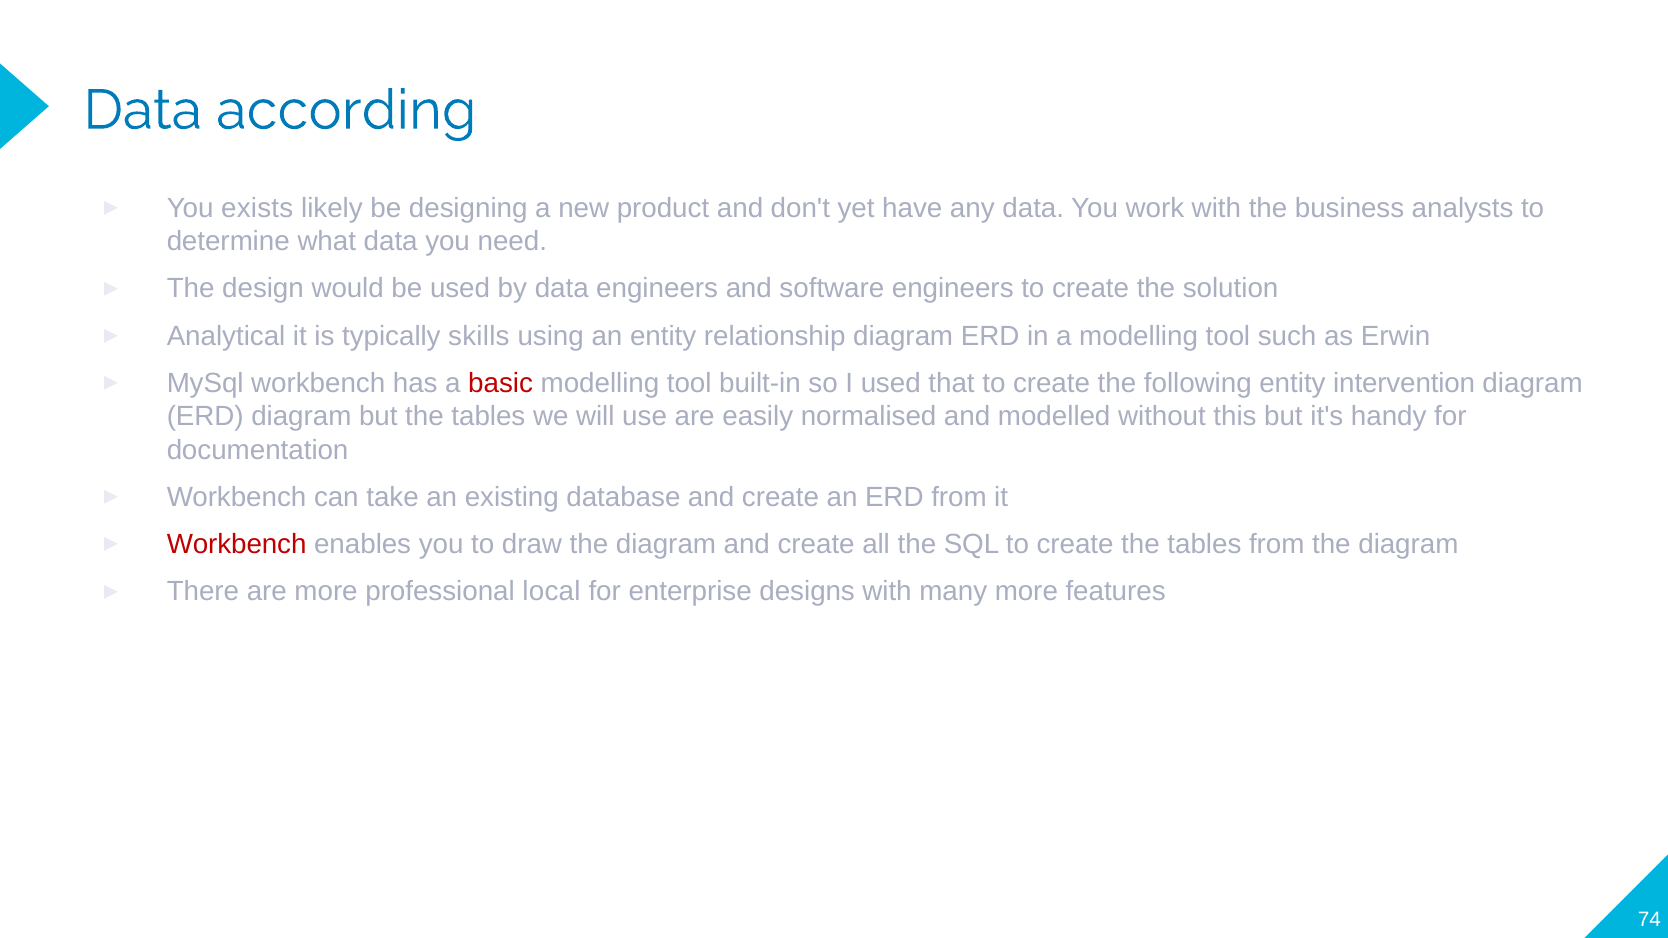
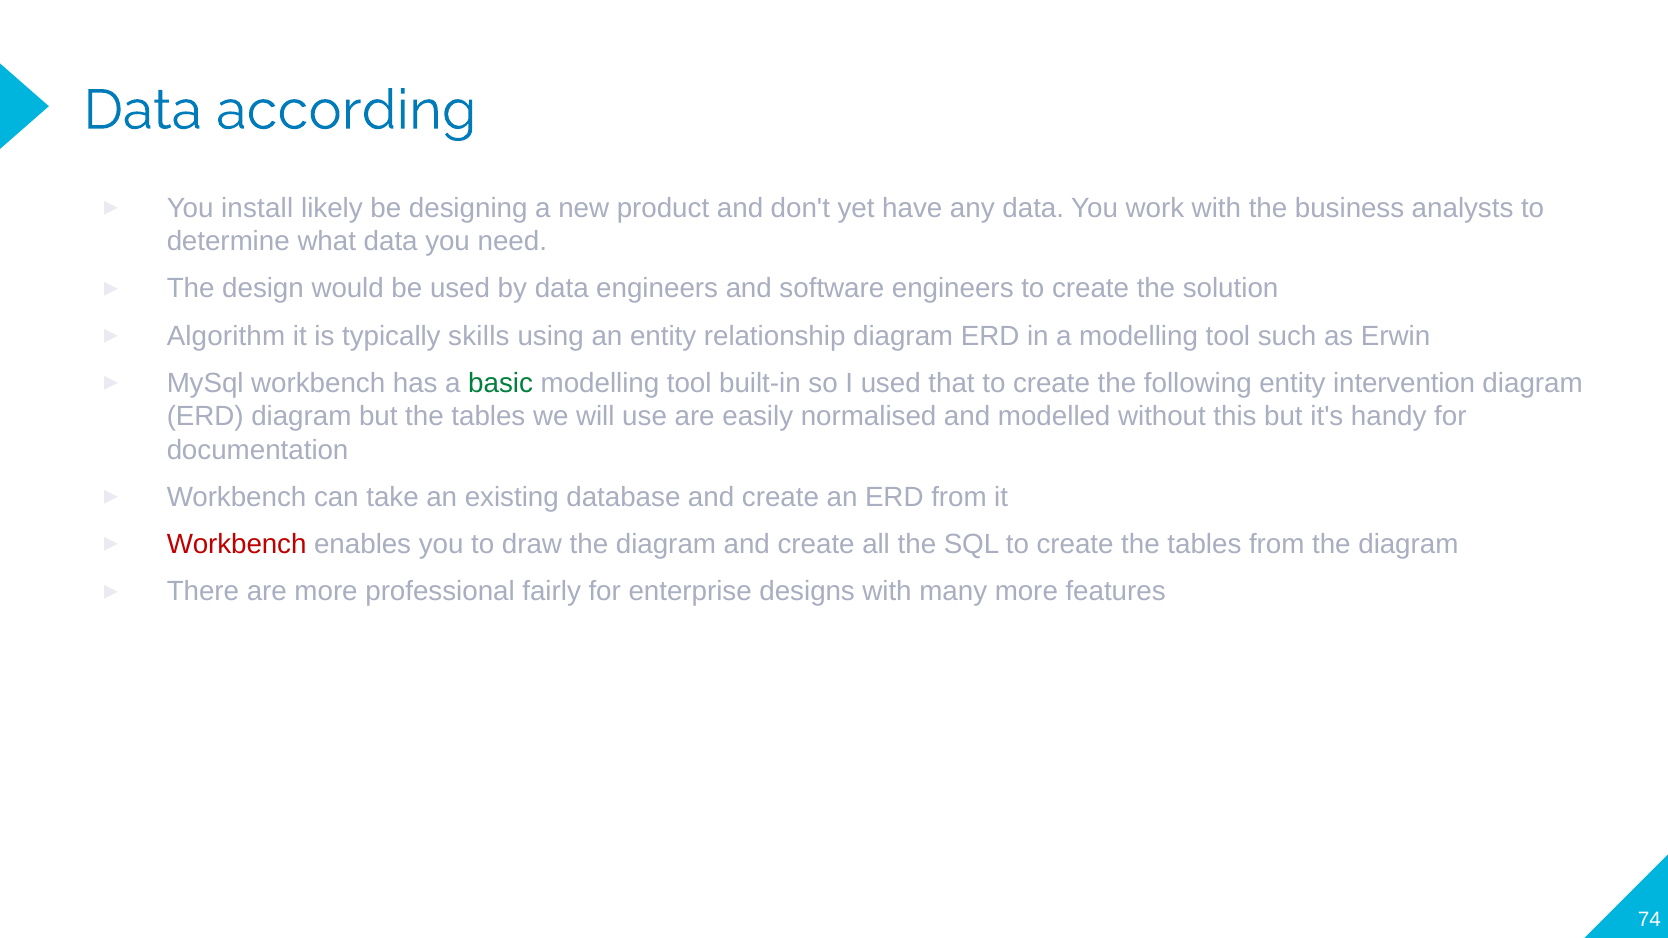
exists: exists -> install
Analytical: Analytical -> Algorithm
basic colour: red -> green
local: local -> fairly
